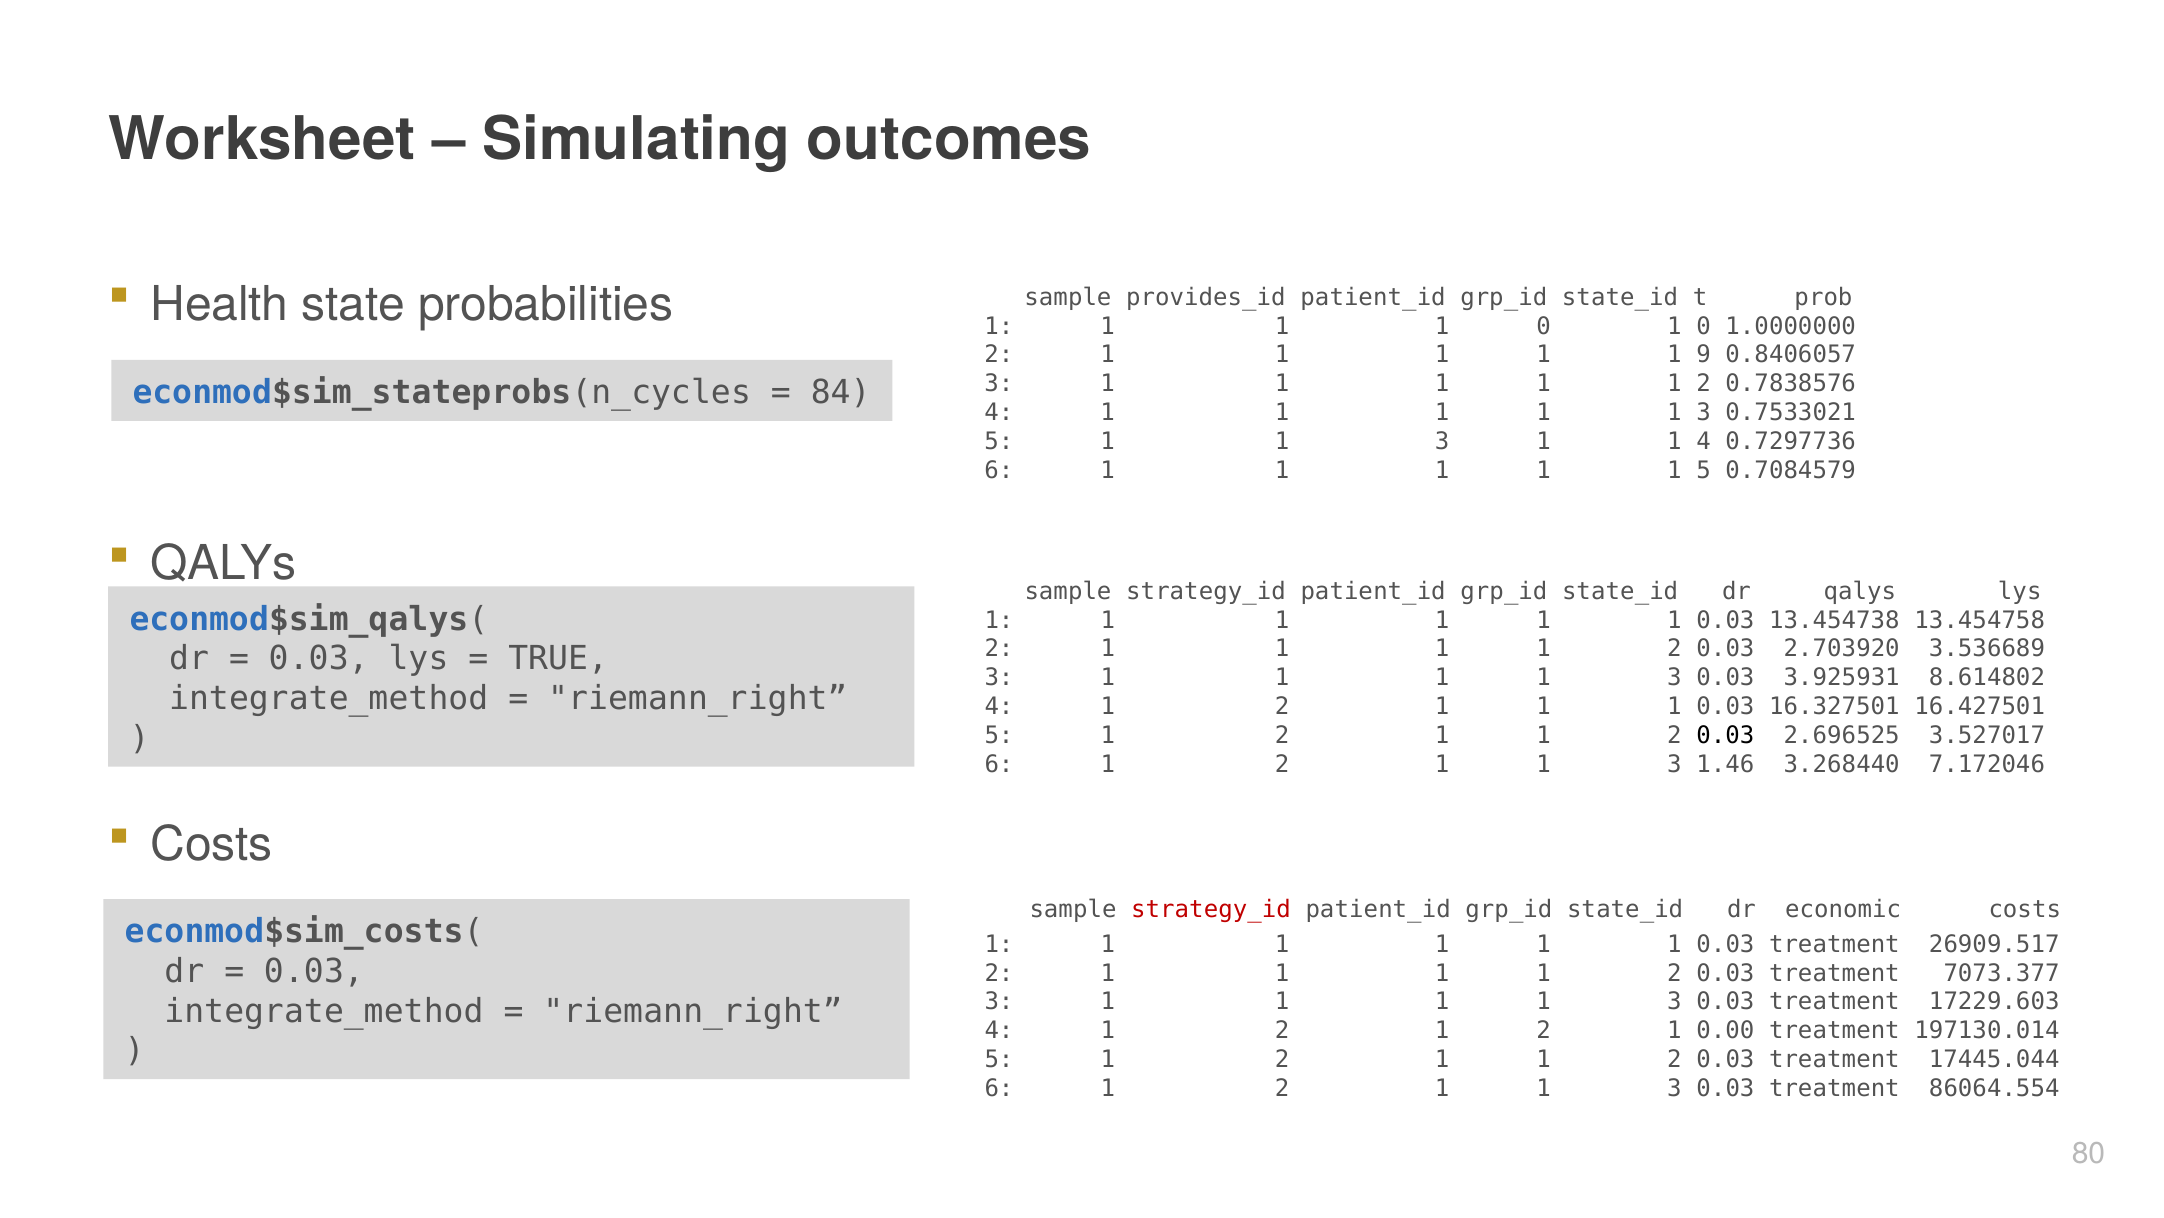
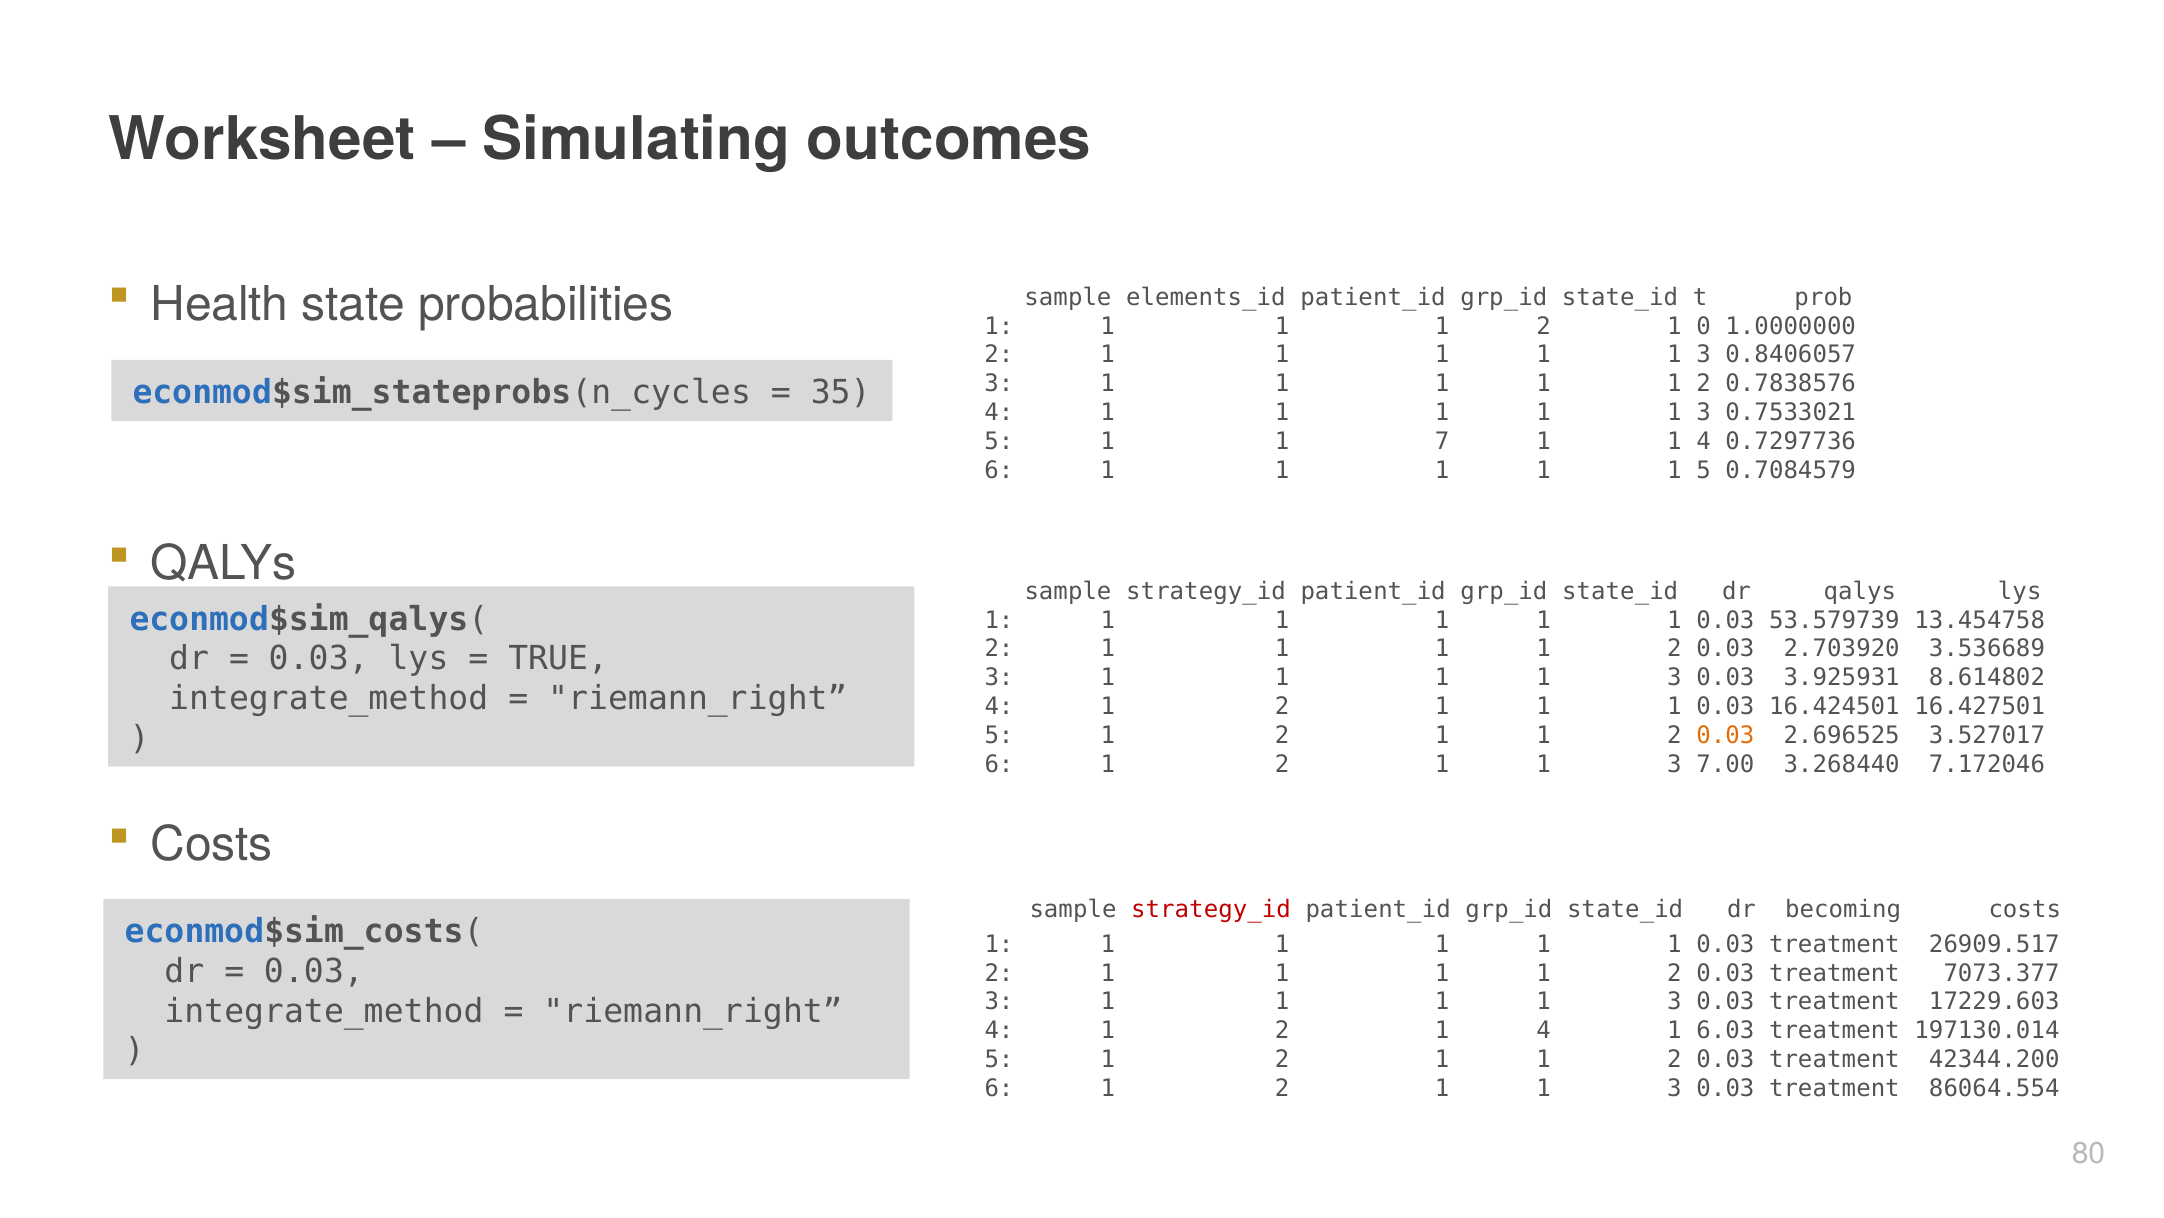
provides_id: provides_id -> elements_id
0 at (1544, 326): 0 -> 2
9 at (1704, 355): 9 -> 3
84: 84 -> 35
5 1 1 3: 3 -> 7
13.454738: 13.454738 -> 53.579739
16.327501: 16.327501 -> 16.424501
0.03 at (1725, 735) colour: black -> orange
1.46: 1.46 -> 7.00
economic: economic -> becoming
2 1 2: 2 -> 4
0.00: 0.00 -> 6.03
17445.044: 17445.044 -> 42344.200
